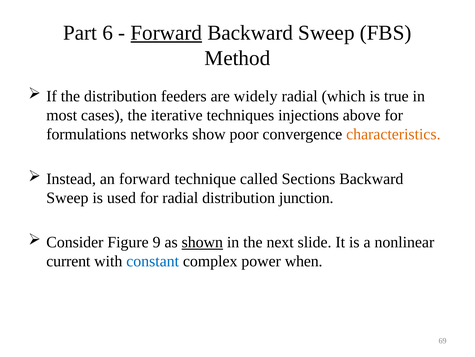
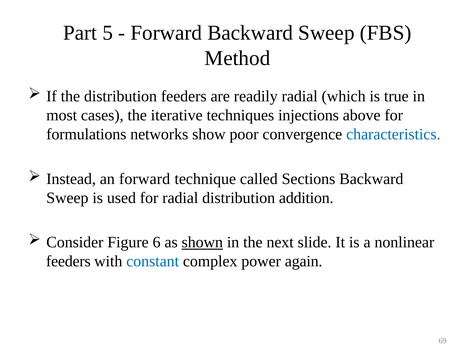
6: 6 -> 5
Forward at (166, 33) underline: present -> none
widely: widely -> readily
characteristics colour: orange -> blue
junction: junction -> addition
9: 9 -> 6
current at (68, 261): current -> feeders
when: when -> again
